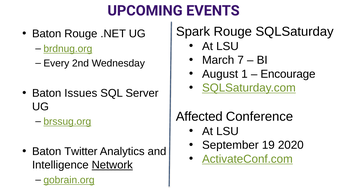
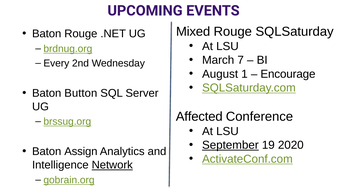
Spark: Spark -> Mixed
Issues: Issues -> Button
September underline: none -> present
Twitter: Twitter -> Assign
